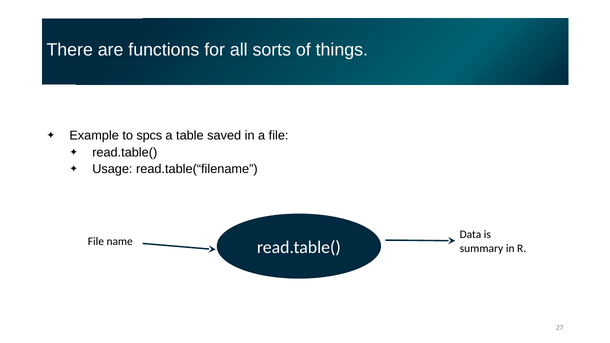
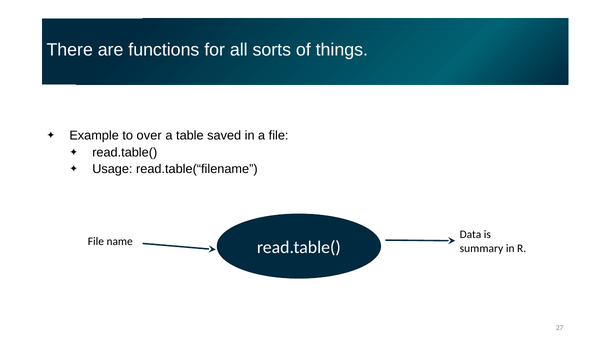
spcs: spcs -> over
